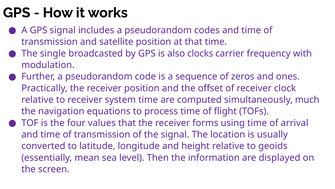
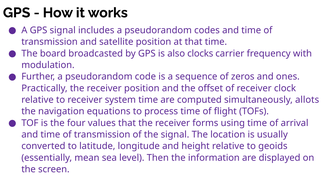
single: single -> board
much: much -> allots
